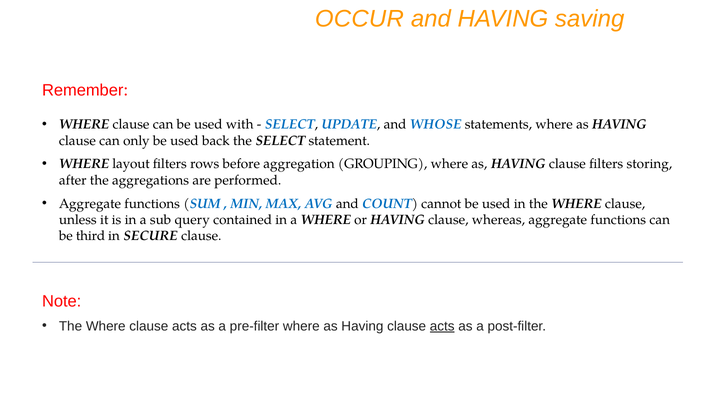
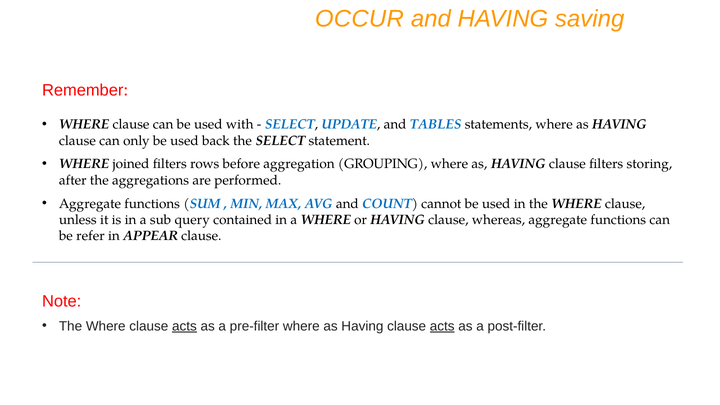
WHOSE: WHOSE -> TABLES
layout: layout -> joined
third: third -> refer
SECURE: SECURE -> APPEAR
acts at (184, 326) underline: none -> present
